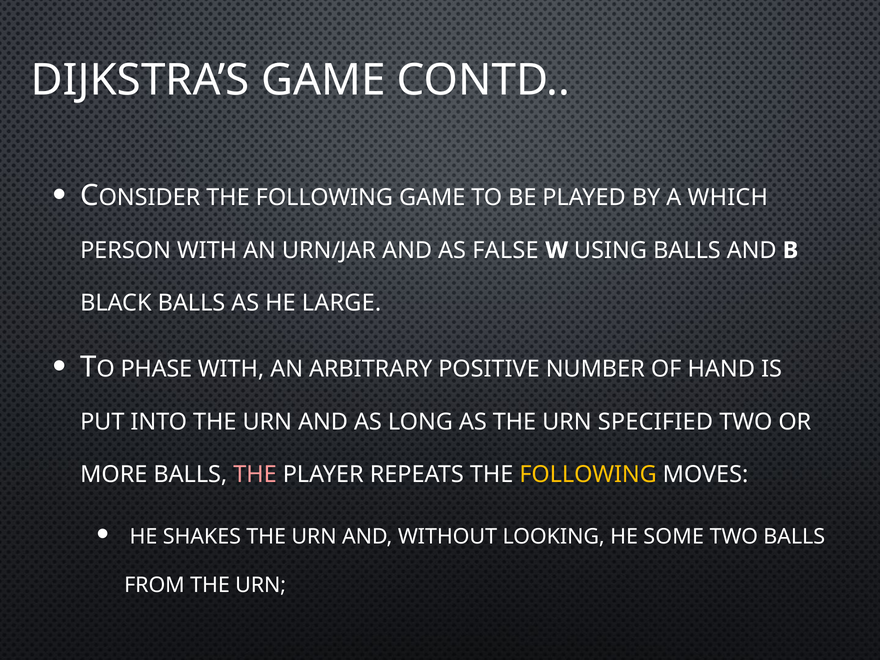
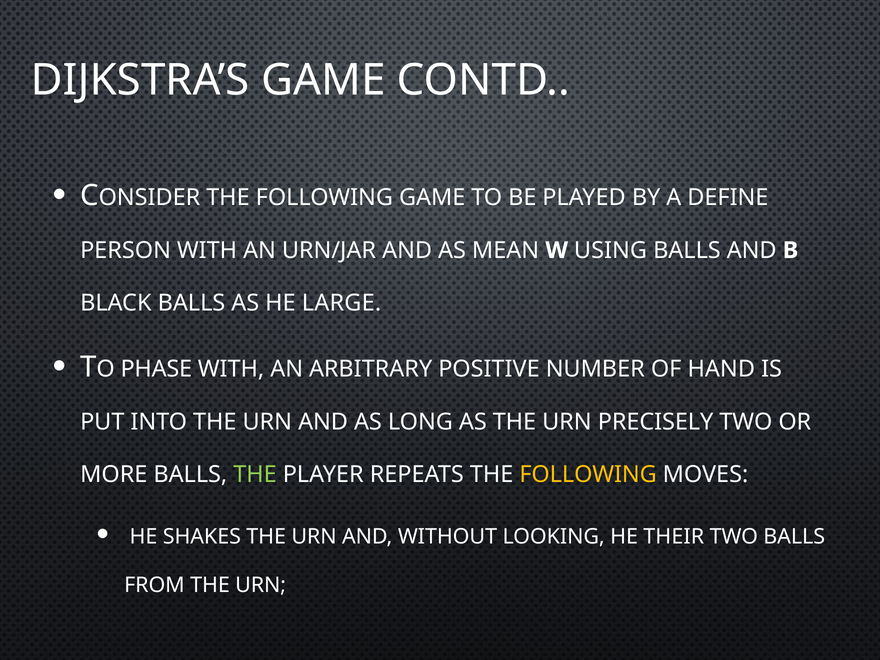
WHICH: WHICH -> DEFINE
FALSE: FALSE -> MEAN
SPECIFIED: SPECIFIED -> PRECISELY
THE at (255, 475) colour: pink -> light green
SOME: SOME -> THEIR
